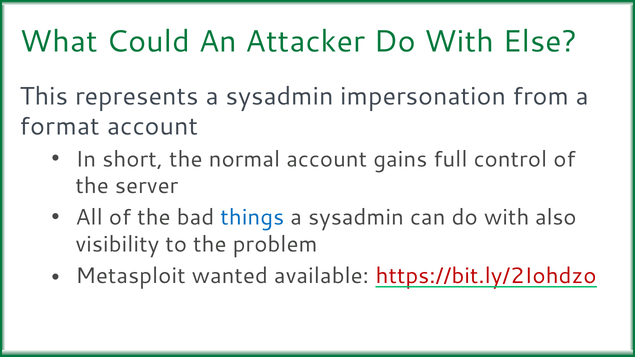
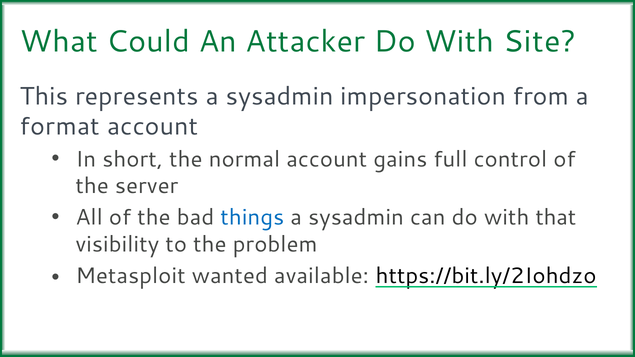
Else: Else -> Site
also: also -> that
https://bit.ly/2Iohdzo colour: red -> black
